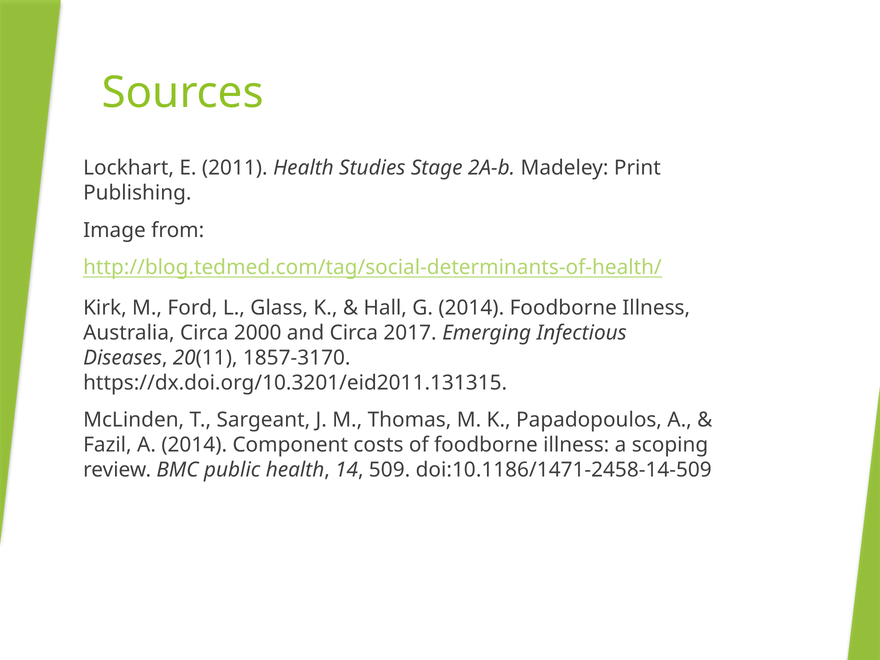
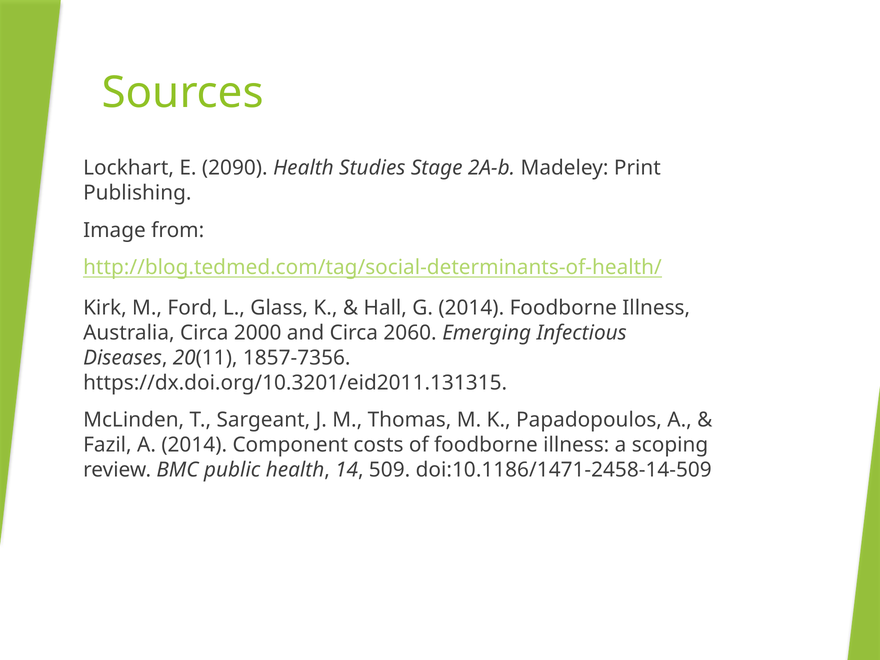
2011: 2011 -> 2090
2017: 2017 -> 2060
1857-3170: 1857-3170 -> 1857-7356
